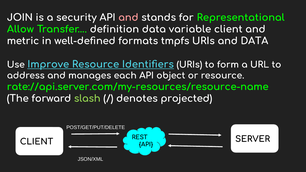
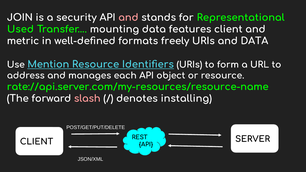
Allow: Allow -> Used
definition: definition -> mounting
variable: variable -> features
tmpfs: tmpfs -> freely
Improve: Improve -> Mention
slash colour: light green -> pink
projected: projected -> installing
